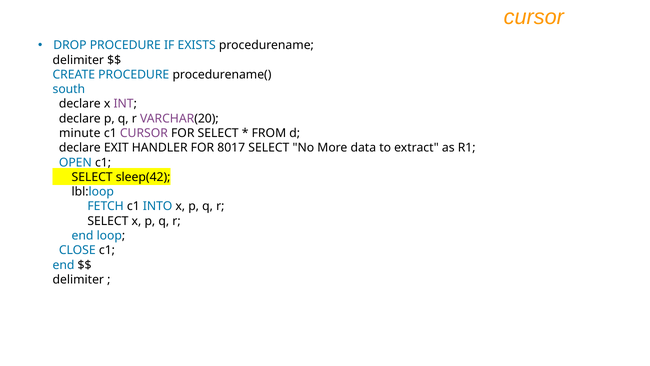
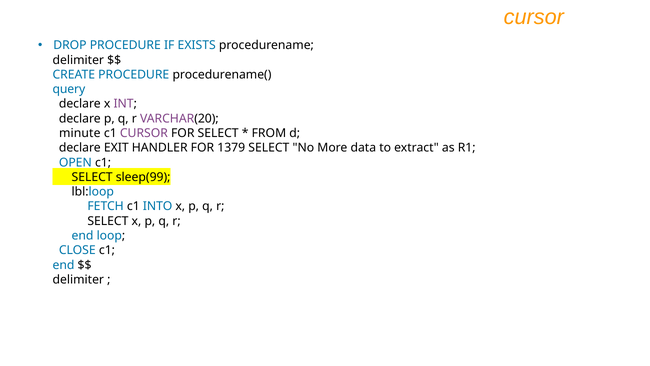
south: south -> query
8017: 8017 -> 1379
sleep(42: sleep(42 -> sleep(99
